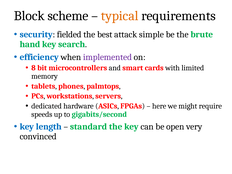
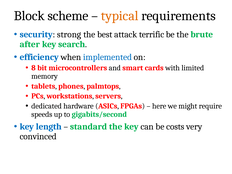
fielded: fielded -> strong
simple: simple -> terrific
hand: hand -> after
implemented colour: purple -> blue
open: open -> costs
